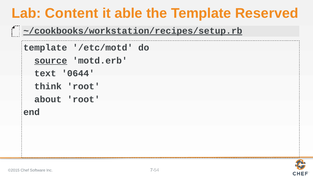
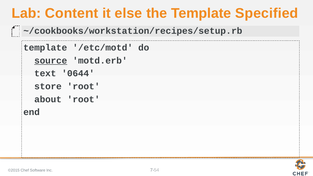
able: able -> else
Reserved: Reserved -> Specified
~/cookbooks/workstation/recipes/setup.rb underline: present -> none
think: think -> store
